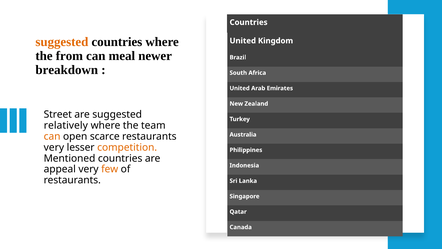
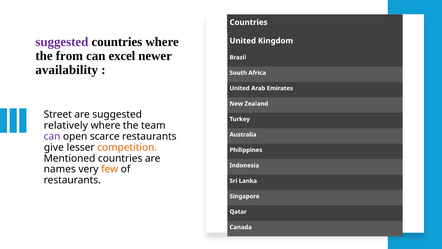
suggested at (62, 42) colour: orange -> purple
meal: meal -> excel
breakdown: breakdown -> availability
can at (52, 136) colour: orange -> purple
very at (54, 147): very -> give
appeal: appeal -> names
